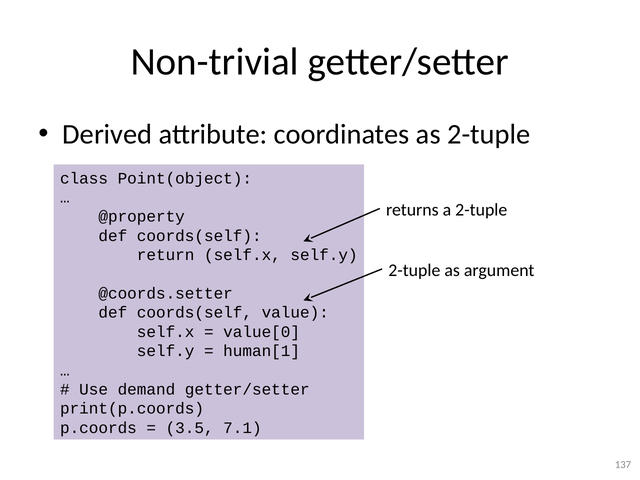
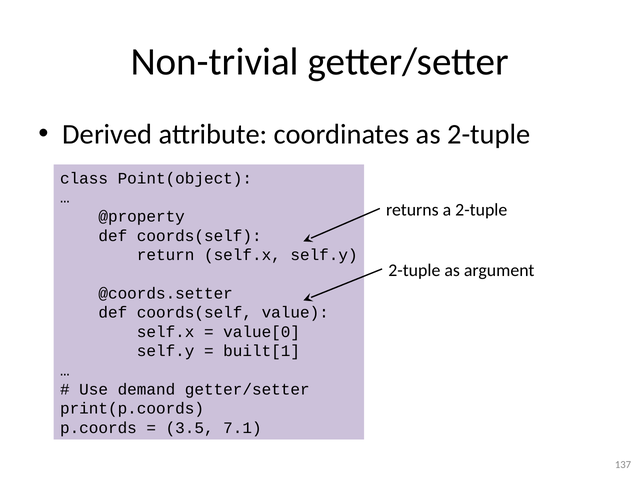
human[1: human[1 -> built[1
